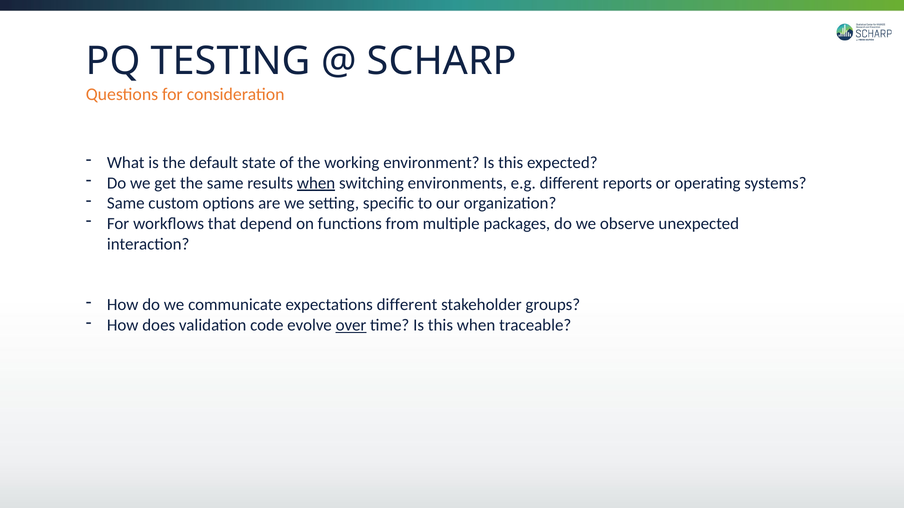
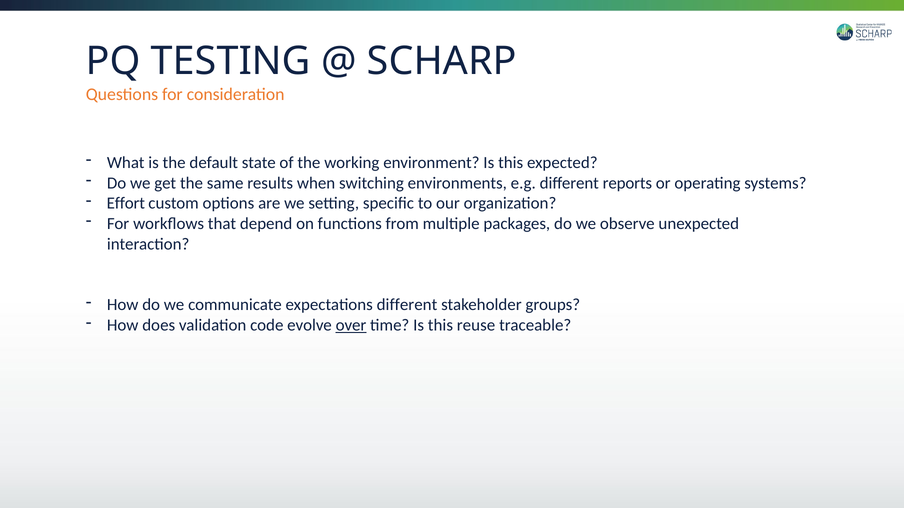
when at (316, 183) underline: present -> none
Same at (126, 203): Same -> Effort
this when: when -> reuse
